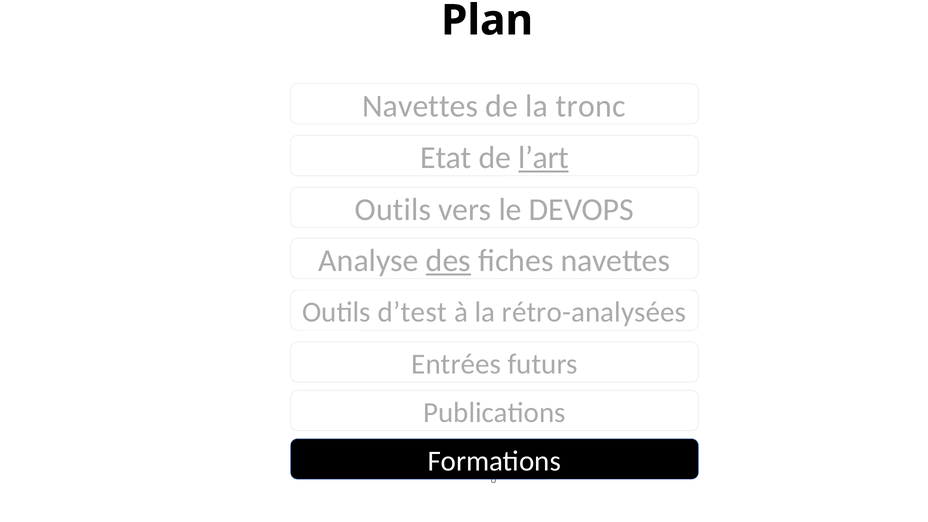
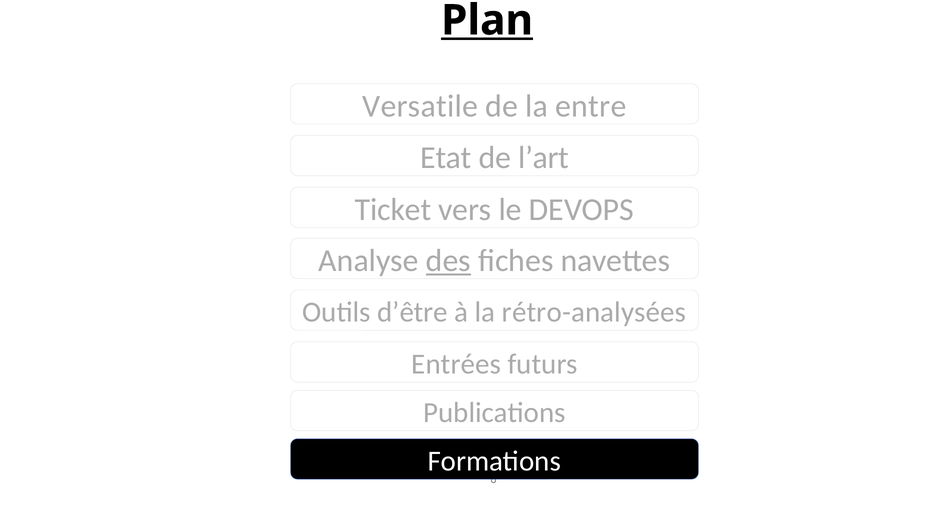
Plan underline: none -> present
Navettes at (420, 106): Navettes -> Versatile
tronc: tronc -> entre
l’art underline: present -> none
Outils at (393, 210): Outils -> Ticket
d’test: d’test -> d’être
